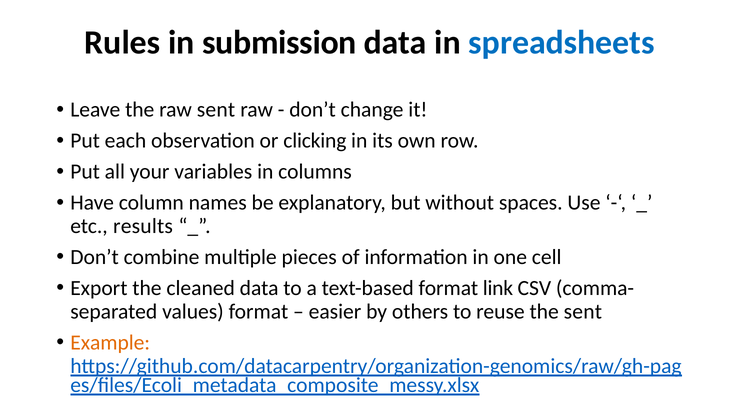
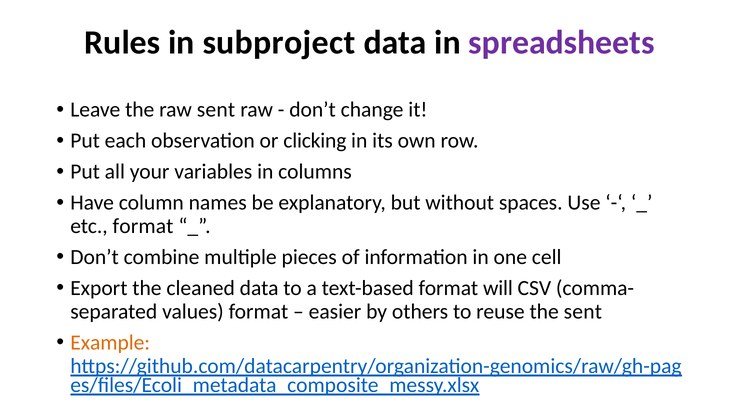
submission: submission -> subproject
spreadsheets colour: blue -> purple
etc results: results -> format
link: link -> will
